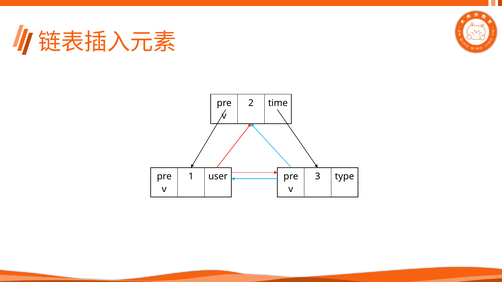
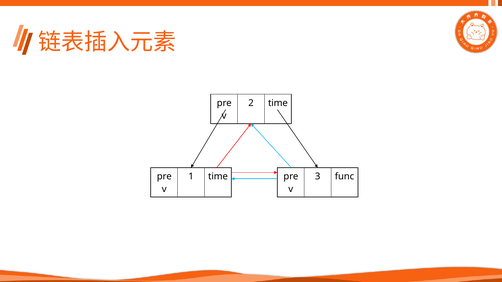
1 user: user -> time
type: type -> func
